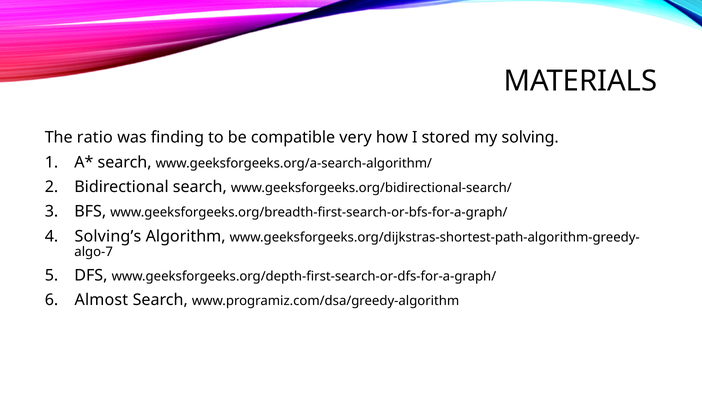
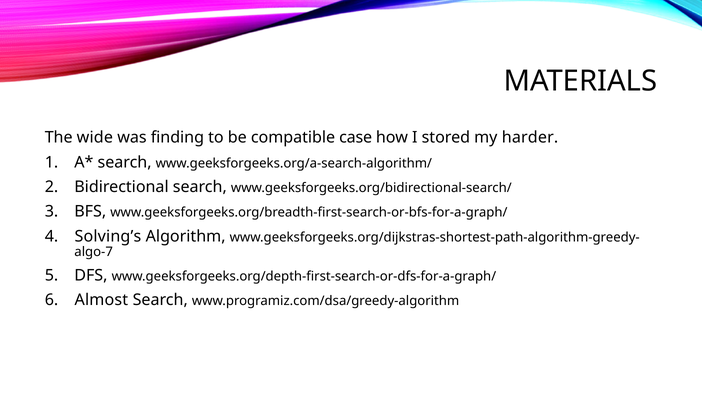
ratio: ratio -> wide
very: very -> case
solving: solving -> harder
